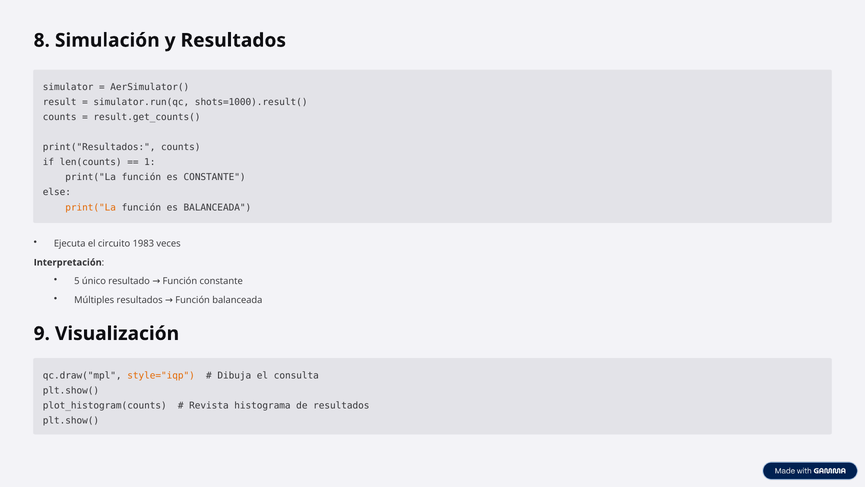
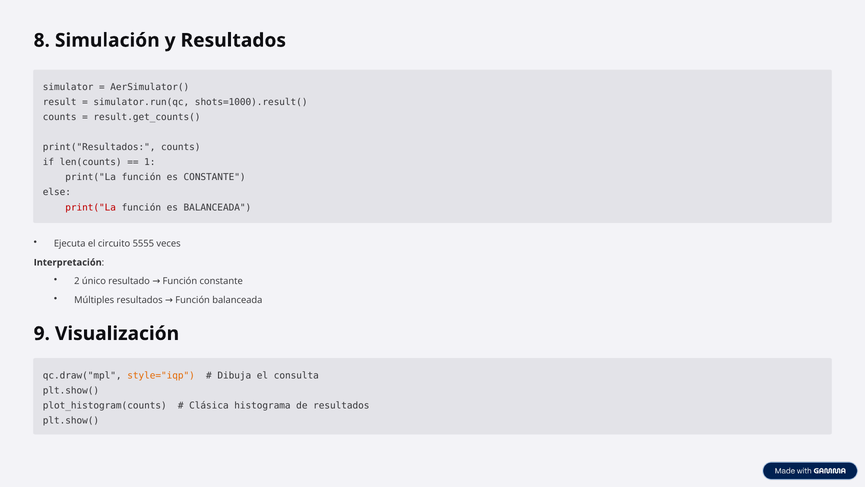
print("La at (91, 207) colour: orange -> red
1983: 1983 -> 5555
5: 5 -> 2
Revista: Revista -> Clásica
